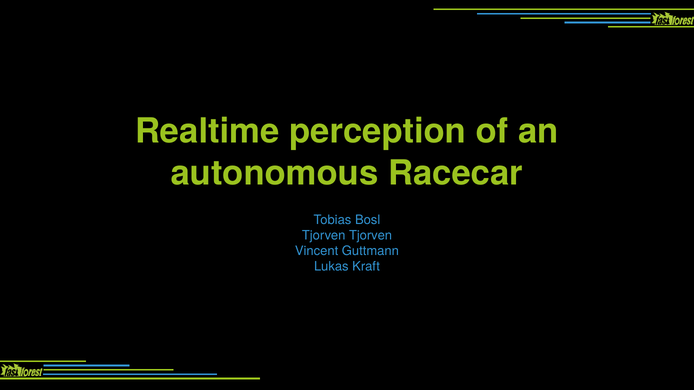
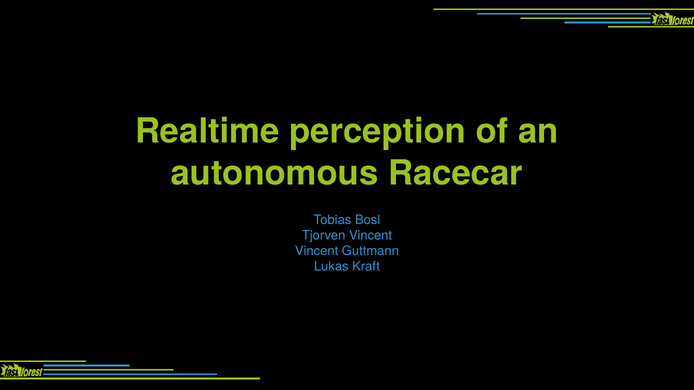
Tjorven Tjorven: Tjorven -> Vincent
